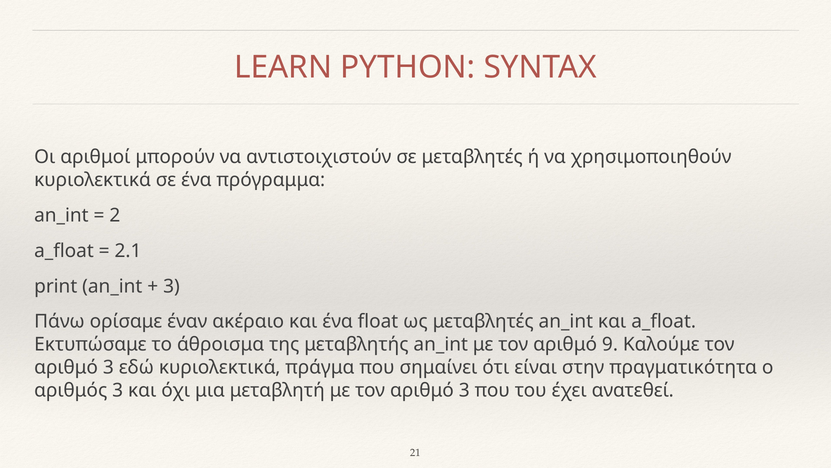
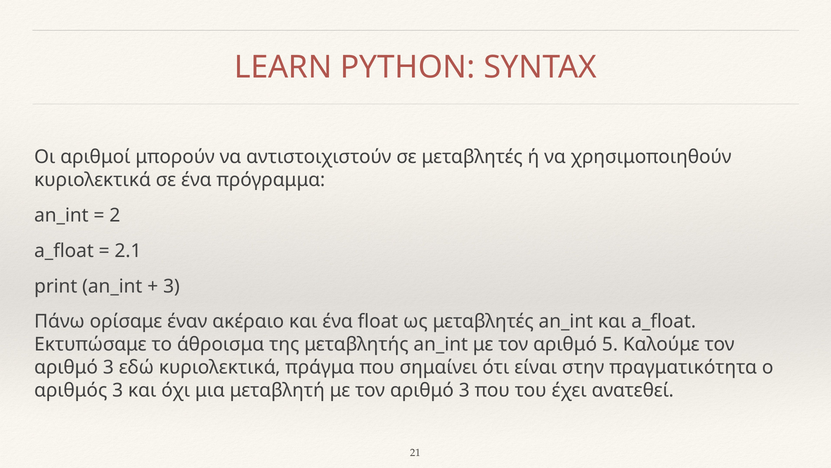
9: 9 -> 5
